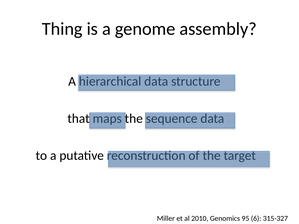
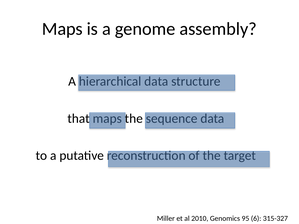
Thing at (62, 29): Thing -> Maps
